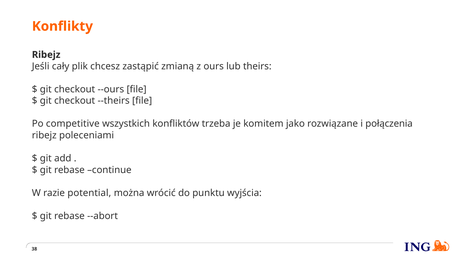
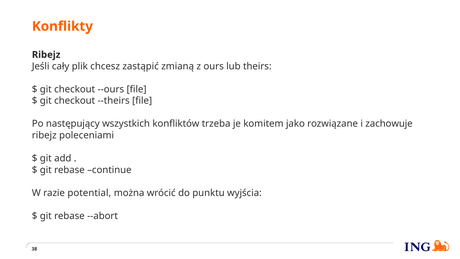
competitive: competitive -> następujący
połączenia: połączenia -> zachowuje
